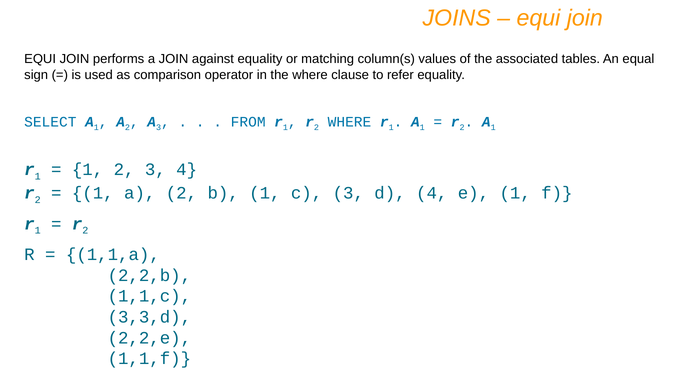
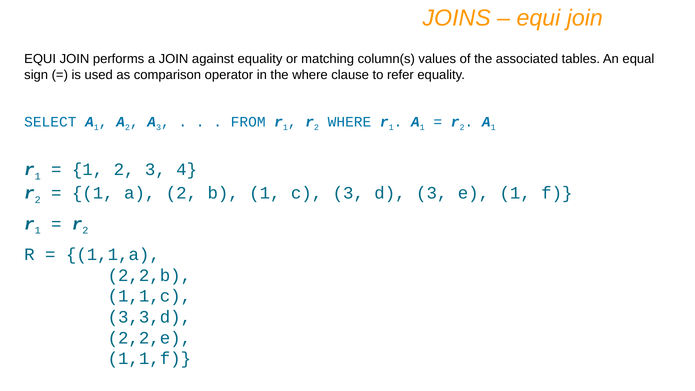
d 4: 4 -> 3
